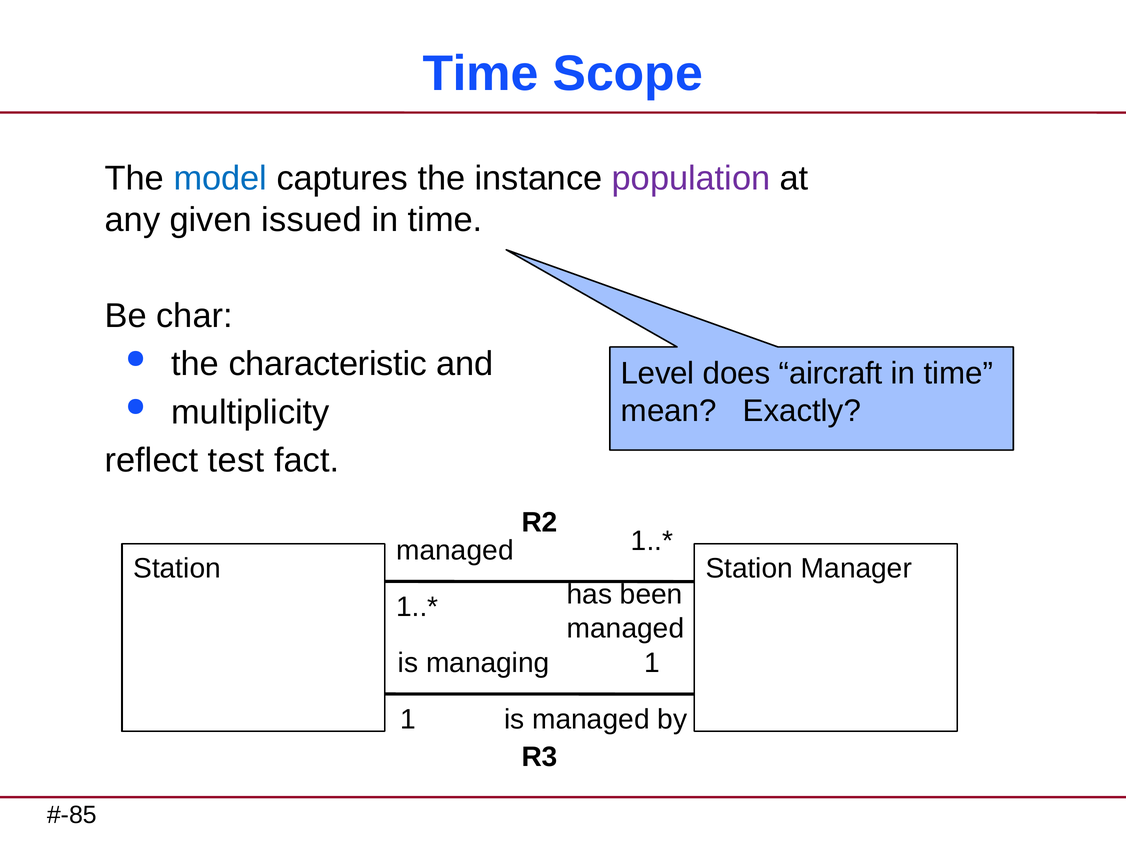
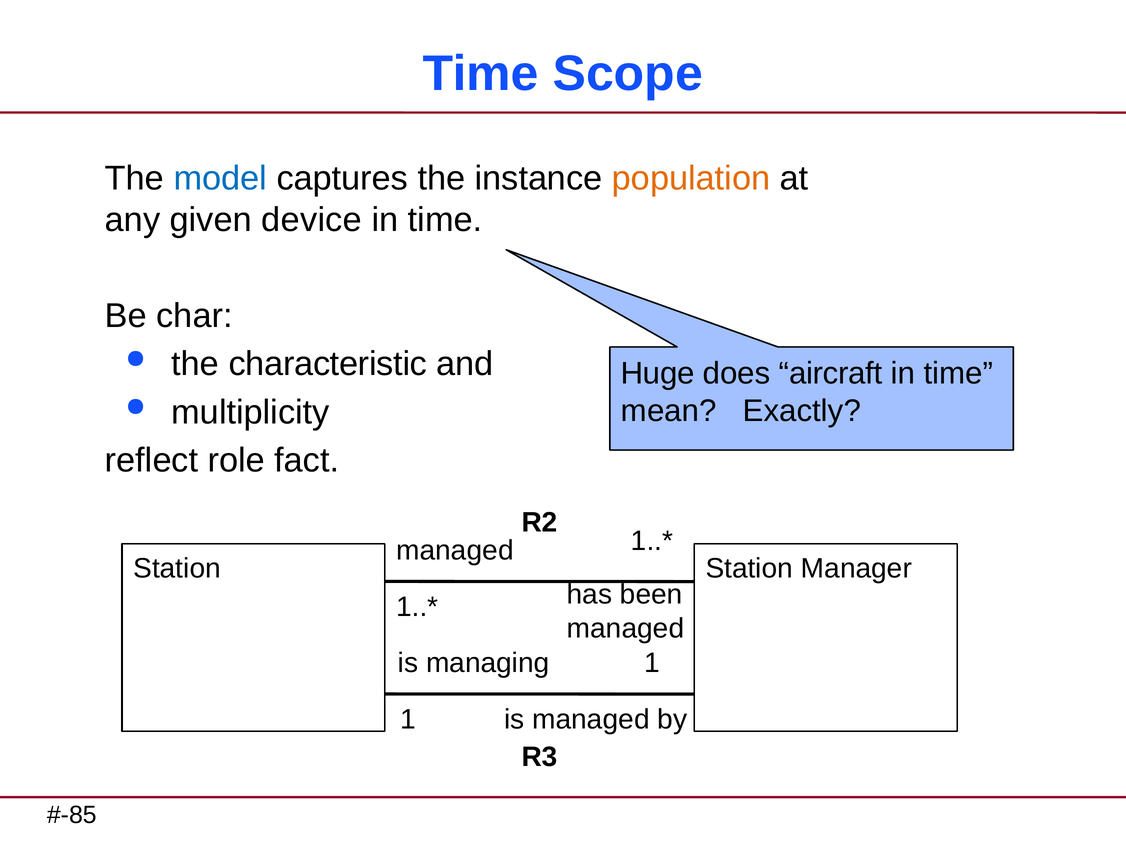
population colour: purple -> orange
issued: issued -> device
Level: Level -> Huge
test: test -> role
